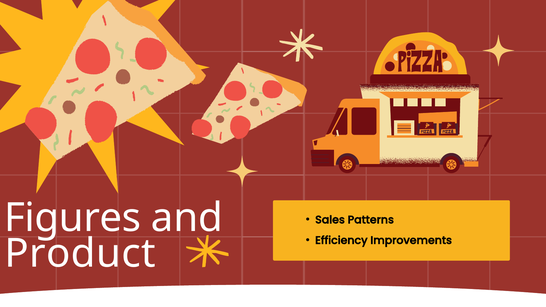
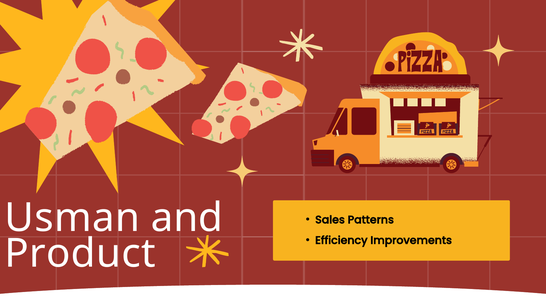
Figures: Figures -> Usman
